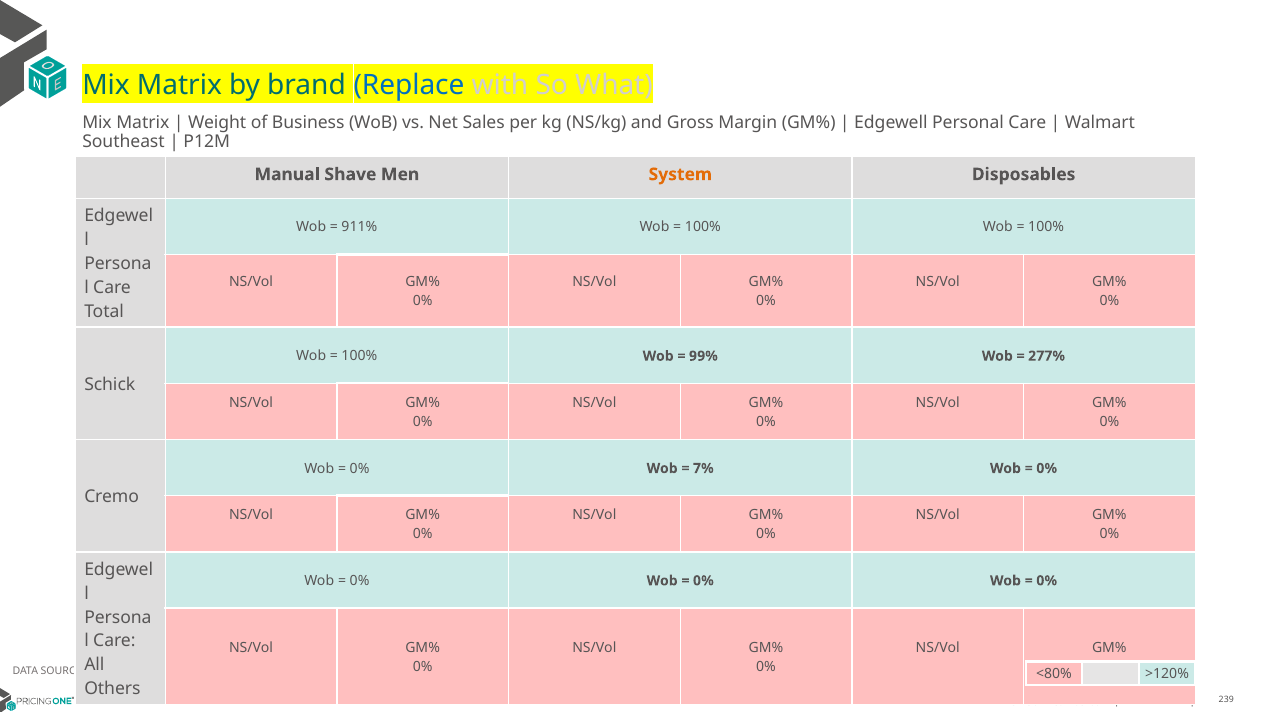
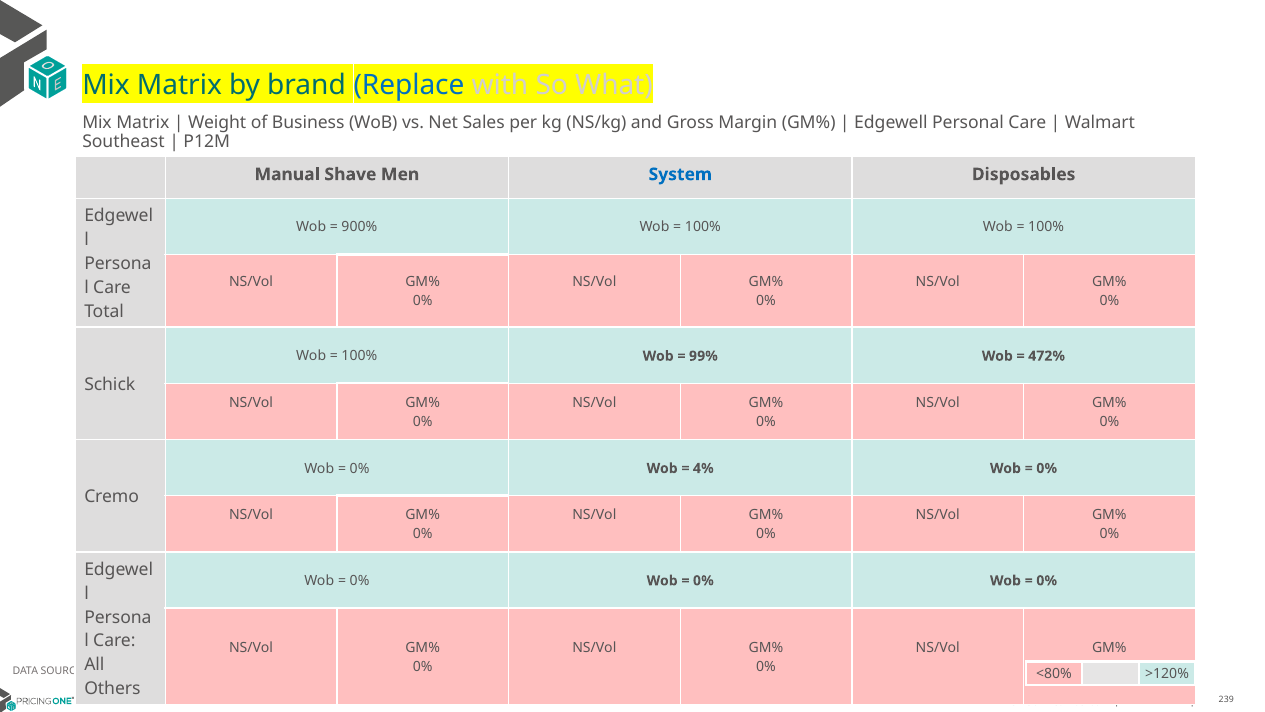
System colour: orange -> blue
911%: 911% -> 900%
277%: 277% -> 472%
7%: 7% -> 4%
